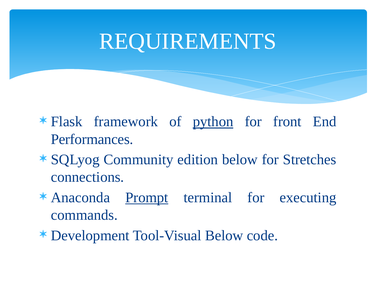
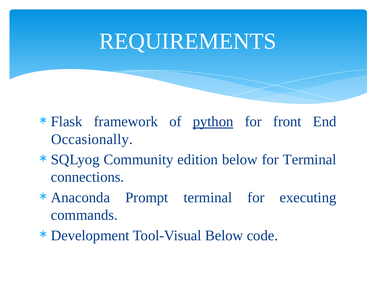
Performances: Performances -> Occasionally
for Stretches: Stretches -> Terminal
Prompt underline: present -> none
